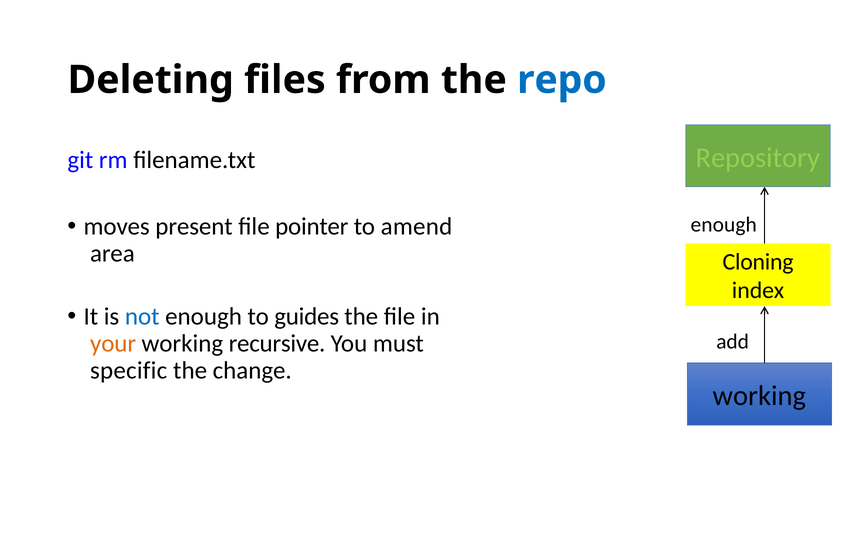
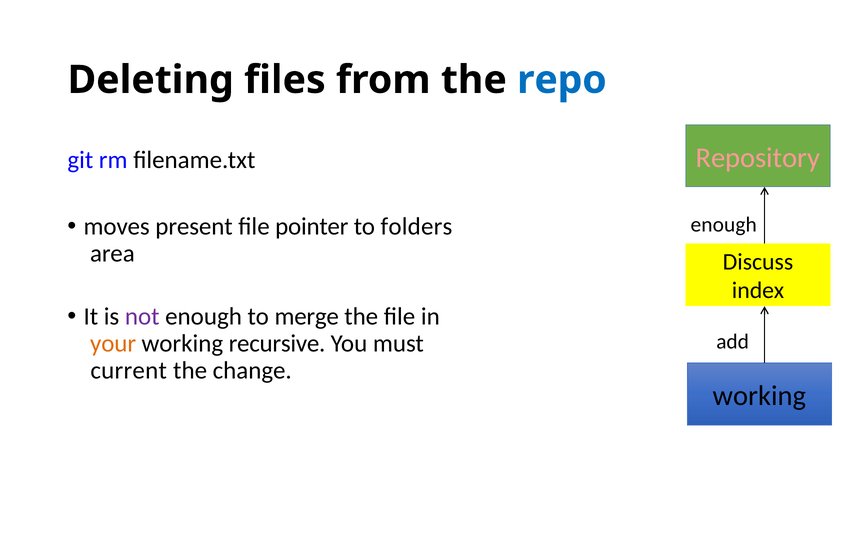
Repository colour: light green -> pink
amend: amend -> folders
Cloning: Cloning -> Discuss
not colour: blue -> purple
guides: guides -> merge
specific: specific -> current
